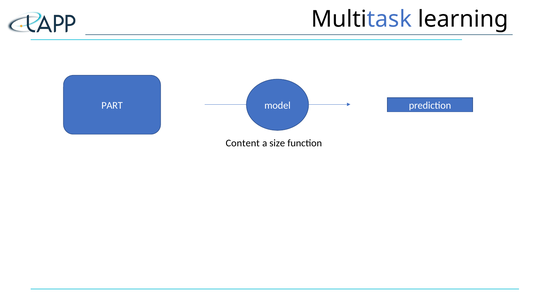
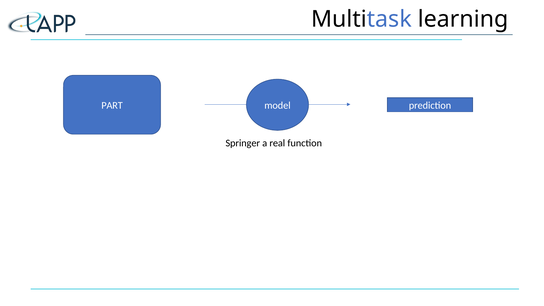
Content: Content -> Springer
size: size -> real
